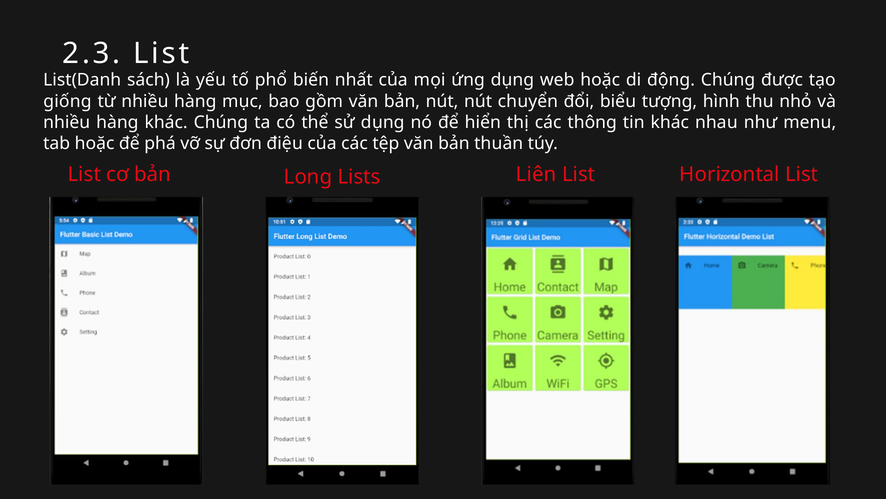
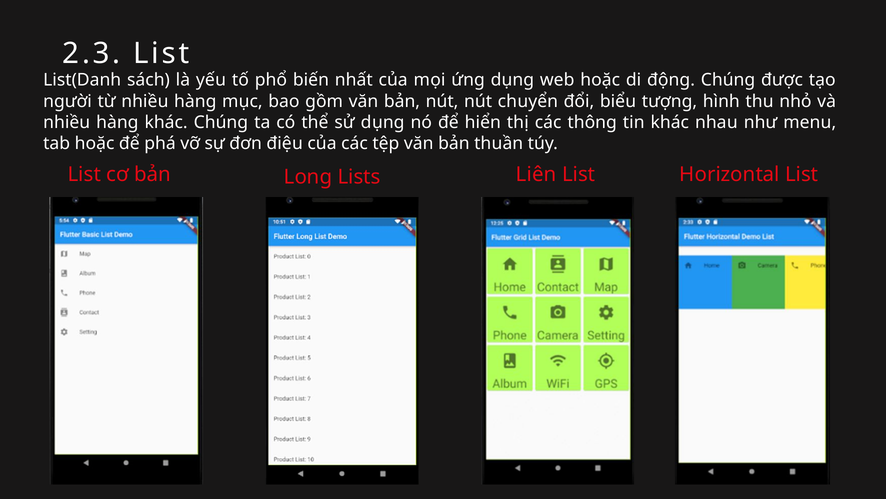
giống: giống -> người
